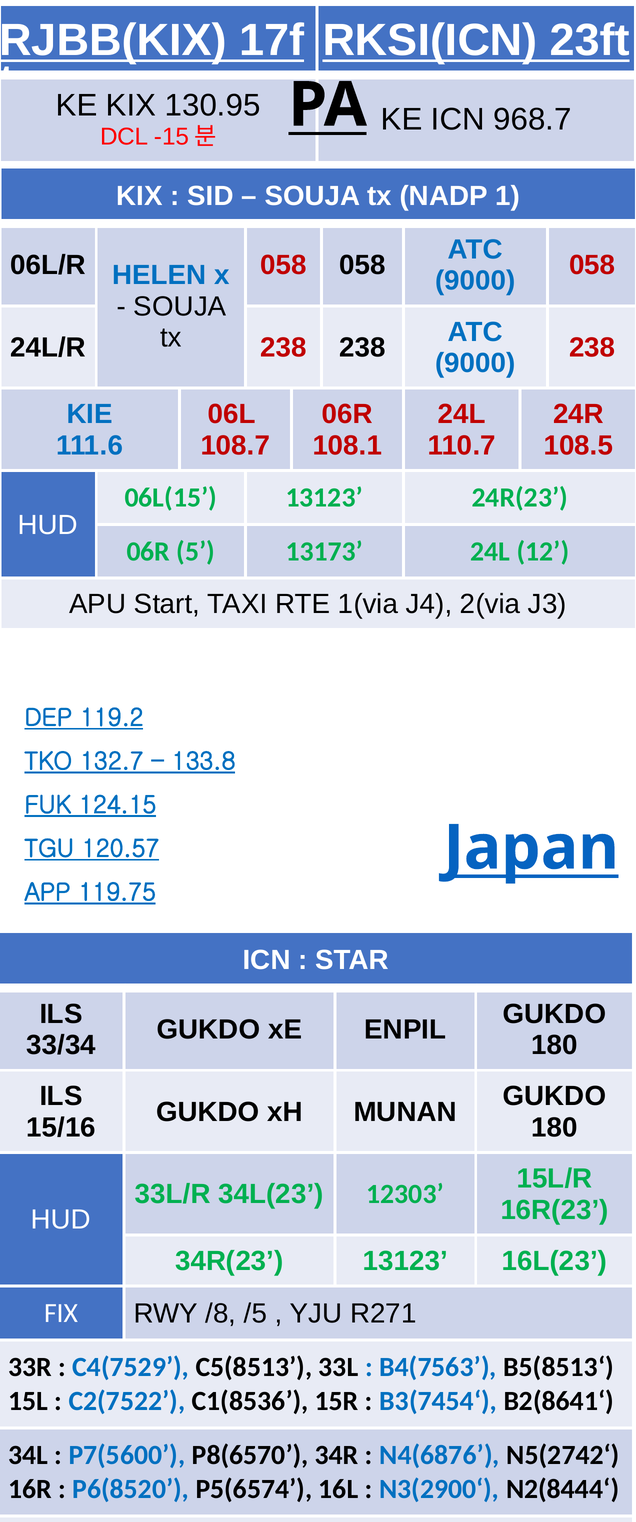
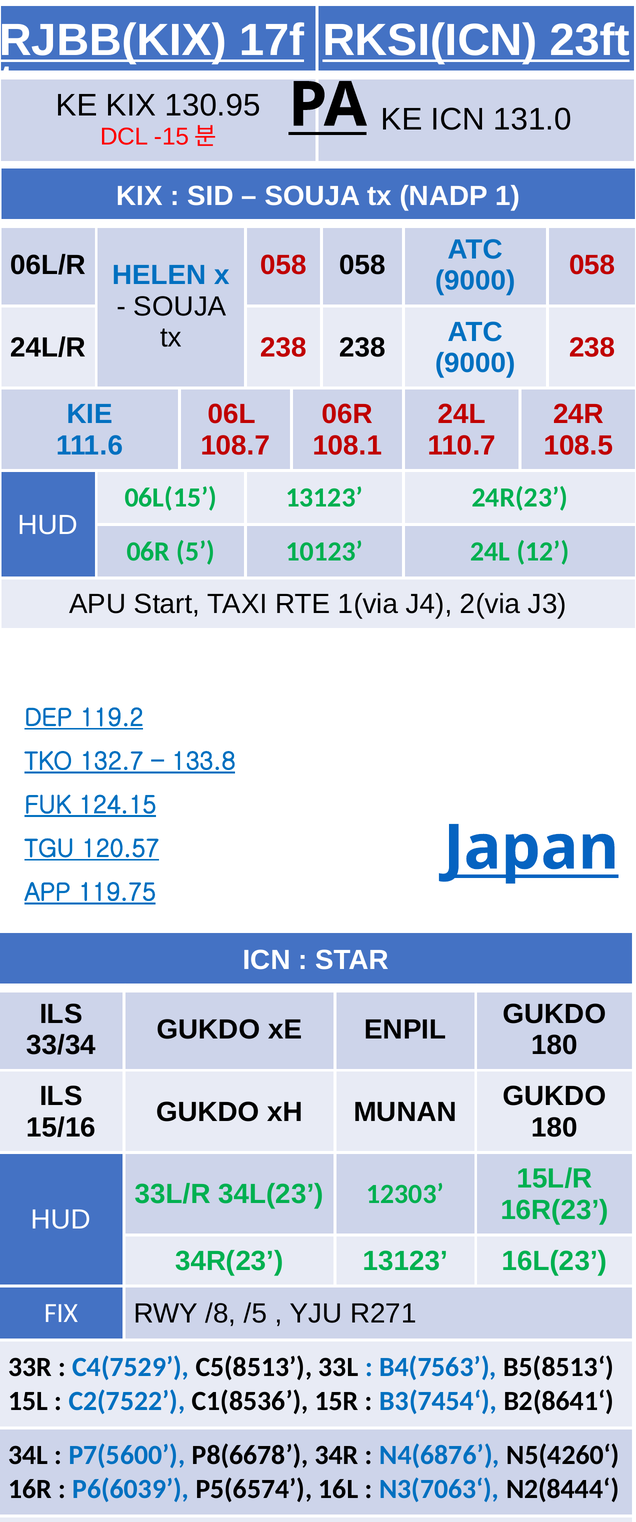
968.7: 968.7 -> 131.0
13173: 13173 -> 10123
P8(6570: P8(6570 -> P8(6678
N5(2742‘: N5(2742‘ -> N5(4260‘
P6(8520: P6(8520 -> P6(6039
N3(2900‘: N3(2900‘ -> N3(7063‘
